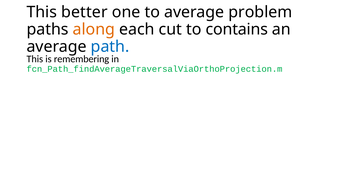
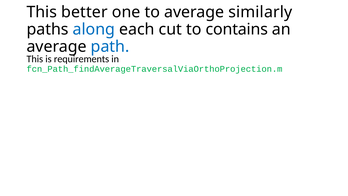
problem: problem -> similarly
along colour: orange -> blue
remembering: remembering -> requirements
